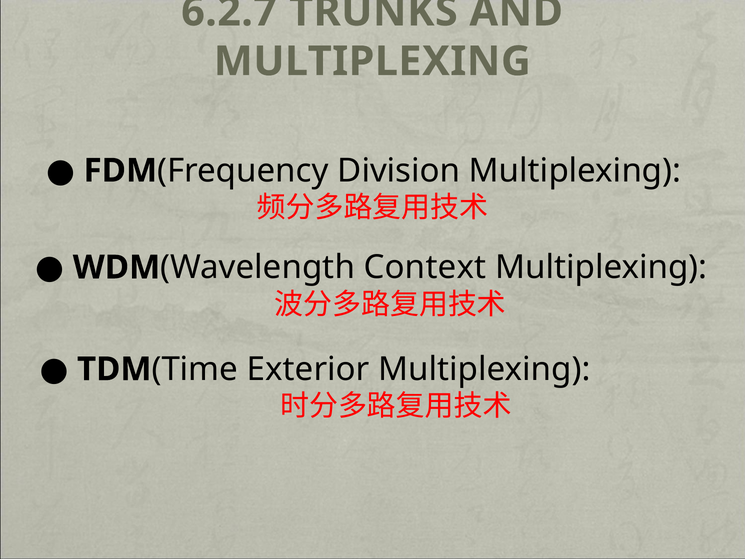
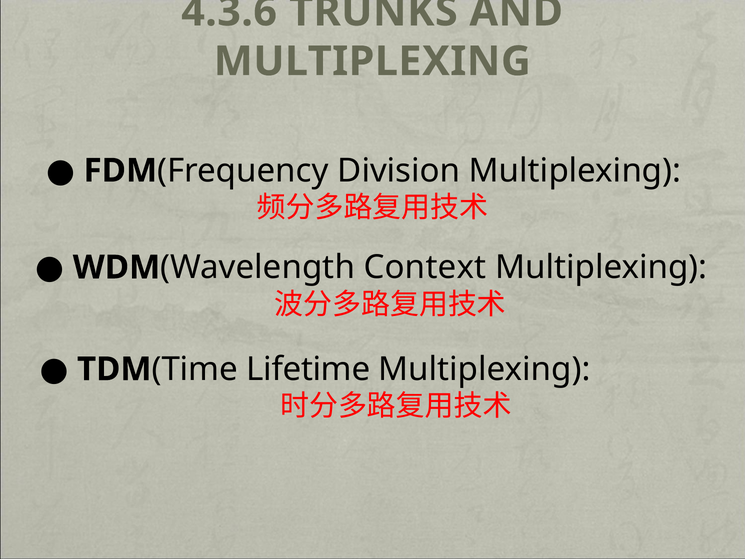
6.2.7: 6.2.7 -> 4.3.6
Exterior: Exterior -> Lifetime
